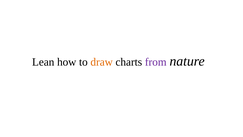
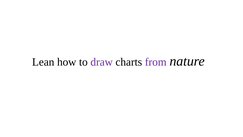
draw colour: orange -> purple
